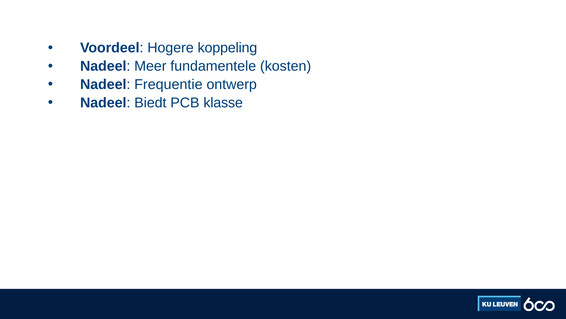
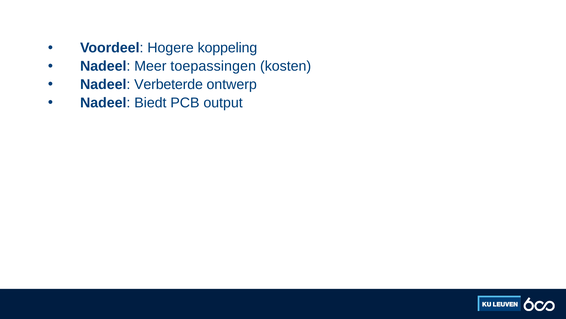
fundamentele: fundamentele -> toepassingen
Frequentie: Frequentie -> Verbeterde
klasse: klasse -> output
